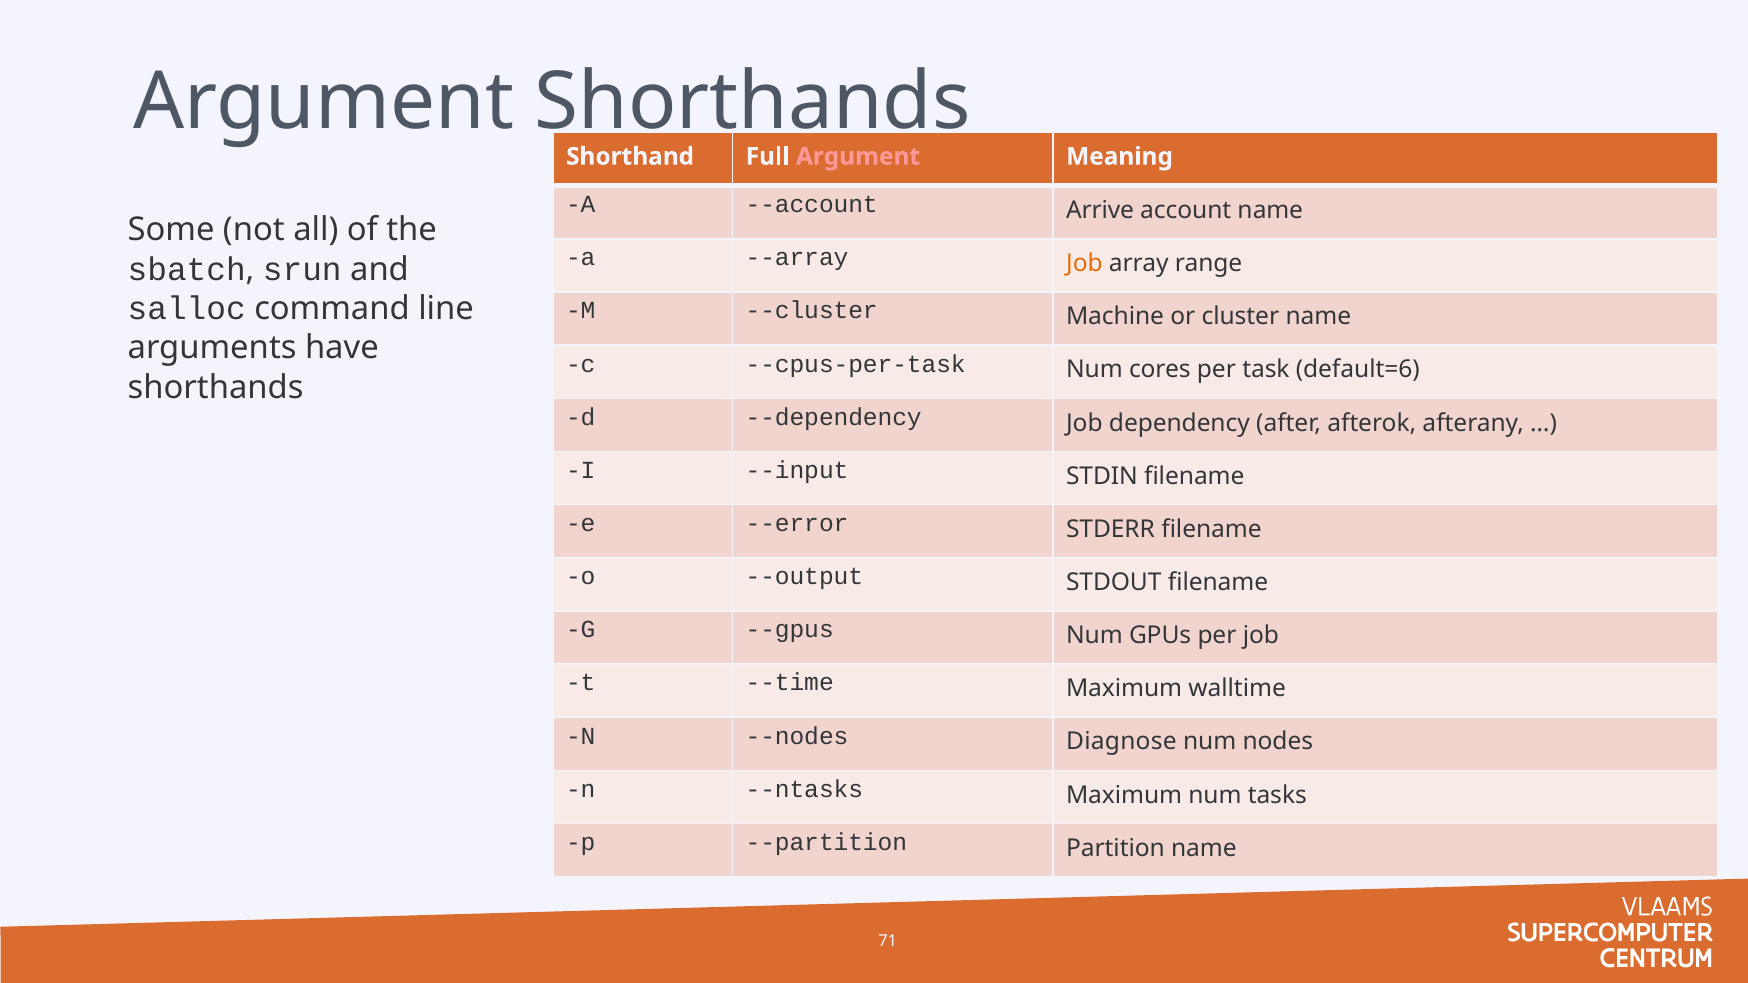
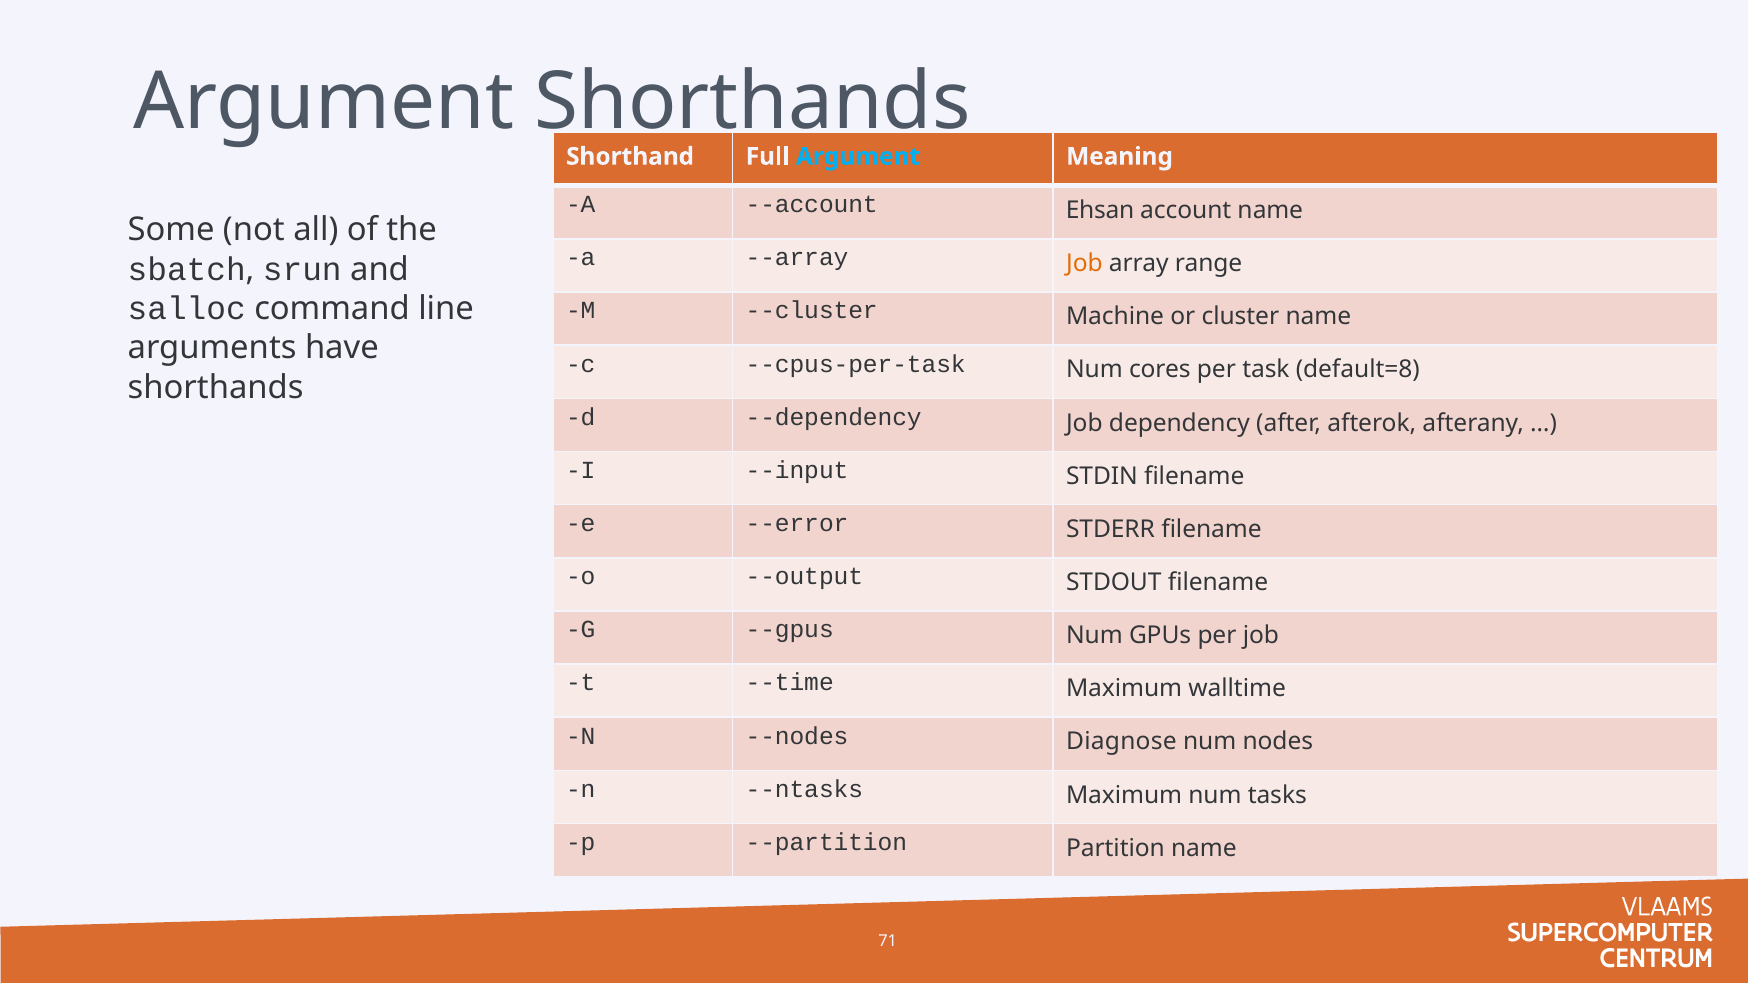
Argument at (858, 157) colour: pink -> light blue
Arrive: Arrive -> Ehsan
default=6: default=6 -> default=8
